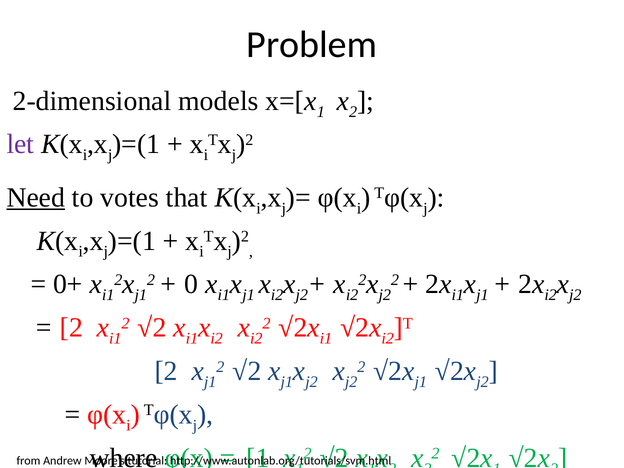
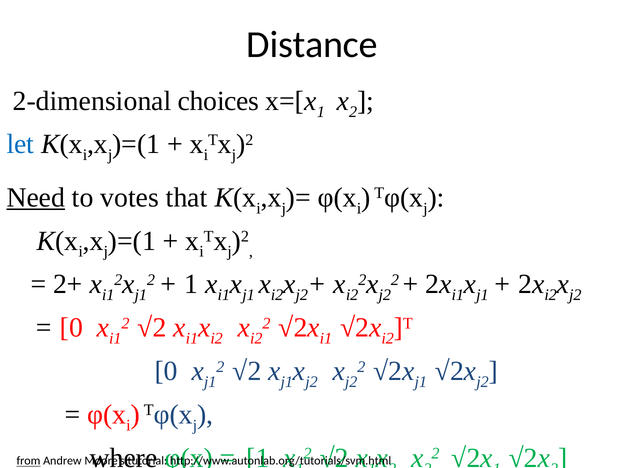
Problem: Problem -> Distance
models: models -> choices
let colour: purple -> blue
0+: 0+ -> 2+
0 at (191, 284): 0 -> 1
2 at (71, 328): 2 -> 0
2 at (166, 371): 2 -> 0
from underline: none -> present
